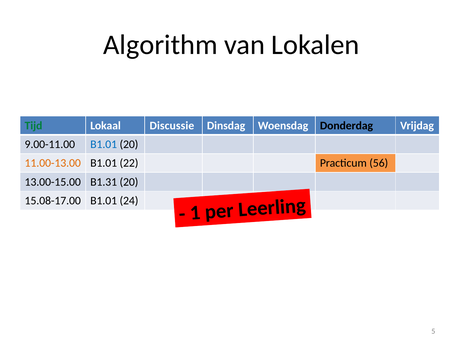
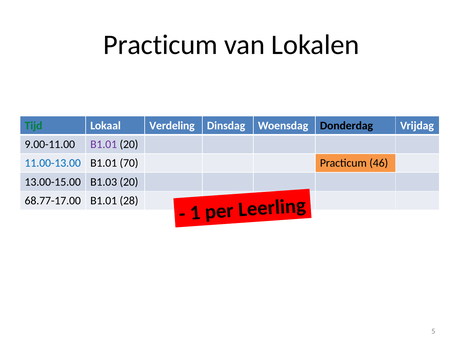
Algorithm at (160, 45): Algorithm -> Practicum
Discussie: Discussie -> Verdeling
B1.01 at (104, 145) colour: blue -> purple
11.00-13.00 colour: orange -> blue
22: 22 -> 70
56: 56 -> 46
B1.31: B1.31 -> B1.03
15.08-17.00: 15.08-17.00 -> 68.77-17.00
24: 24 -> 28
